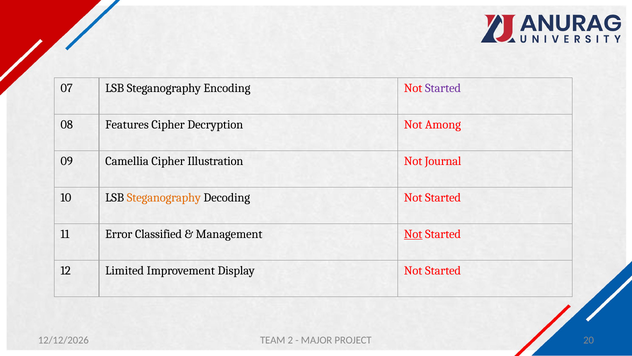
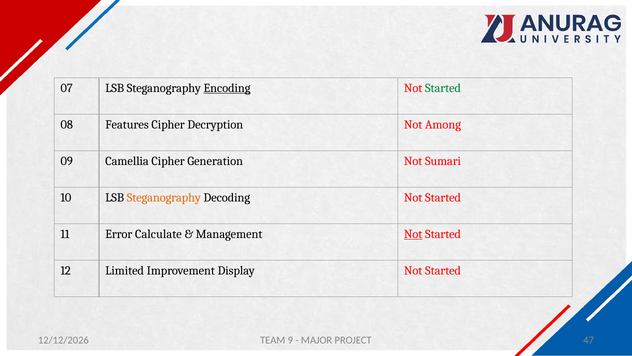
Encoding underline: none -> present
Started at (443, 88) colour: purple -> green
Illustration: Illustration -> Generation
Journal: Journal -> Sumari
Classified: Classified -> Calculate
2: 2 -> 9
20: 20 -> 47
